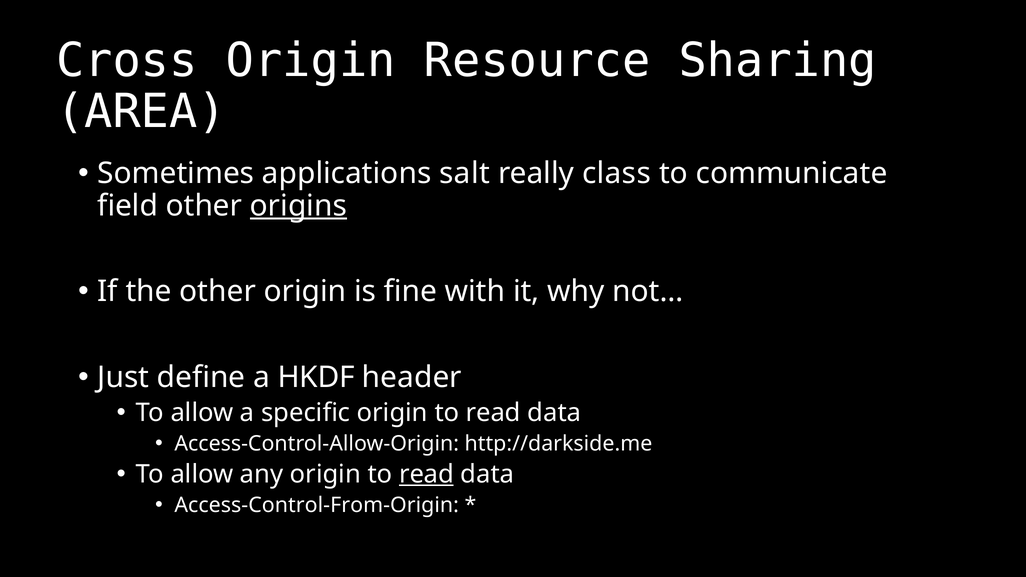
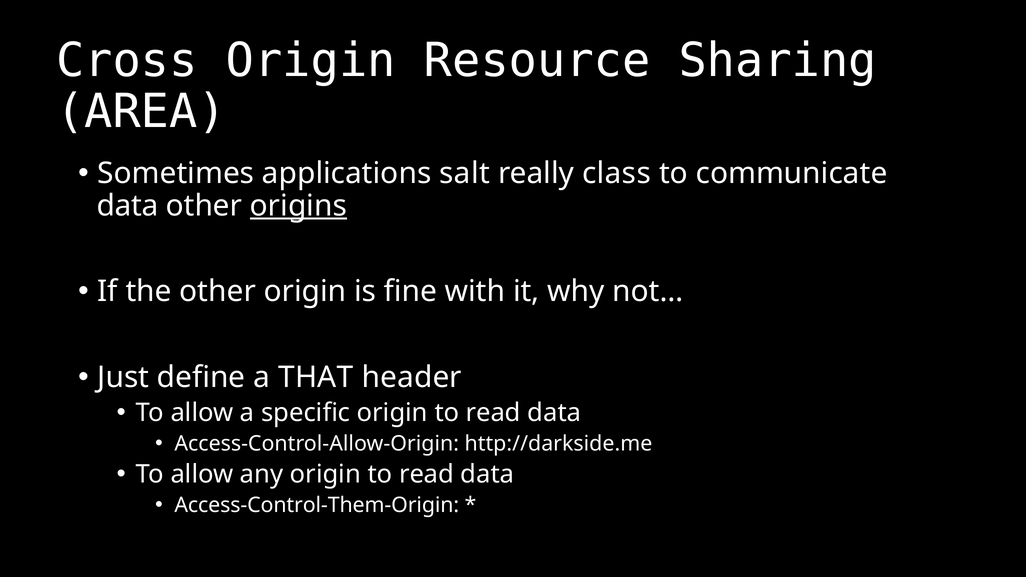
field at (128, 206): field -> data
HKDF: HKDF -> THAT
read at (426, 474) underline: present -> none
Access-Control-From-Origin: Access-Control-From-Origin -> Access-Control-Them-Origin
